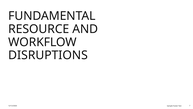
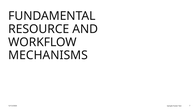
DISRUPTIONS: DISRUPTIONS -> MECHANISMS
